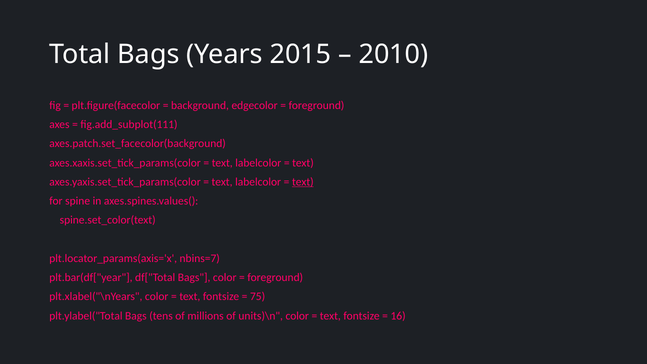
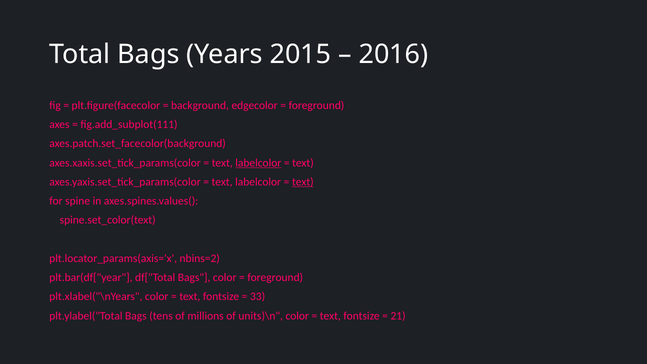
2010: 2010 -> 2016
labelcolor at (258, 163) underline: none -> present
nbins=7: nbins=7 -> nbins=2
75: 75 -> 33
16: 16 -> 21
